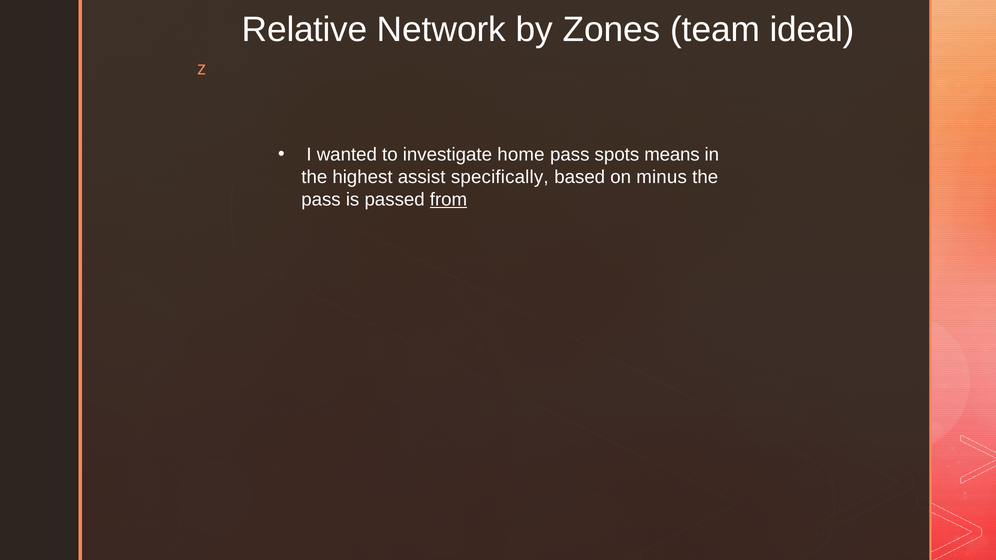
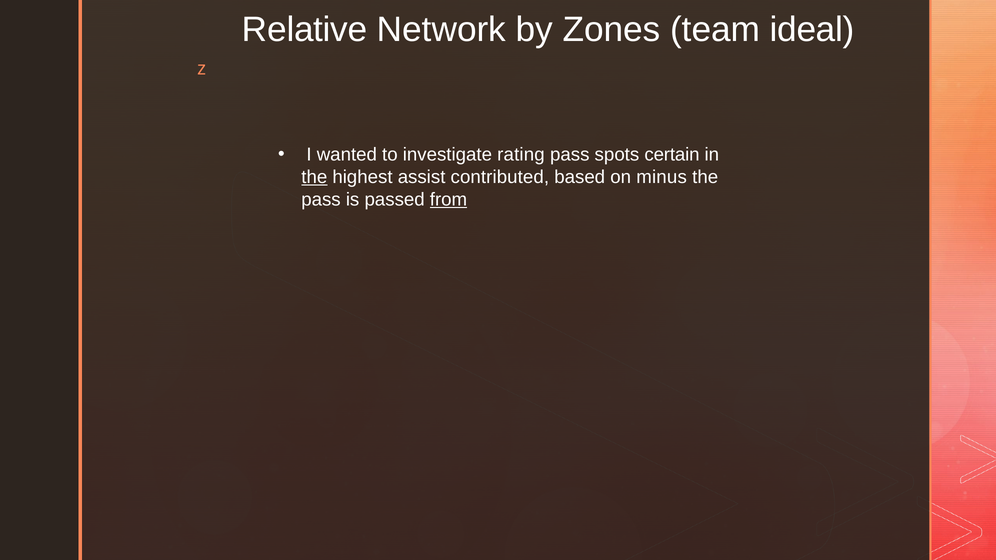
home: home -> rating
means: means -> certain
the at (314, 177) underline: none -> present
specifically: specifically -> contributed
